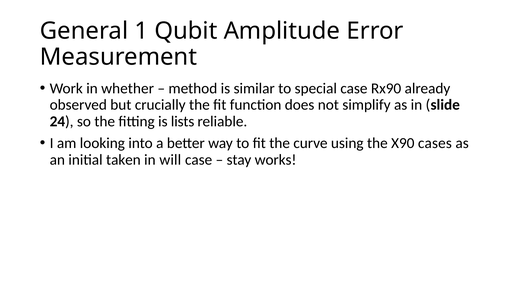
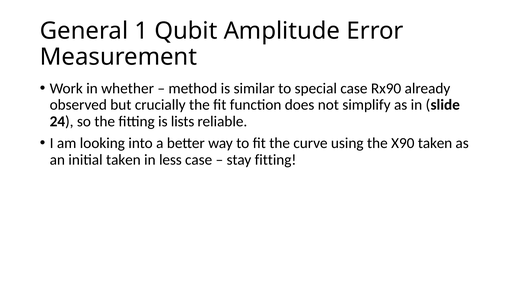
X90 cases: cases -> taken
will: will -> less
stay works: works -> fitting
